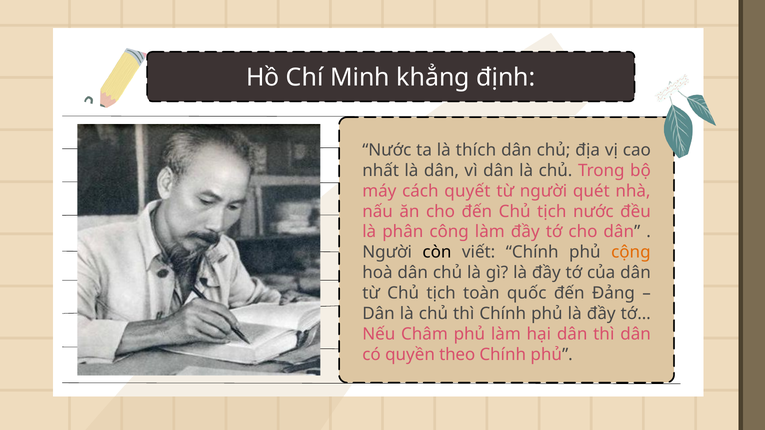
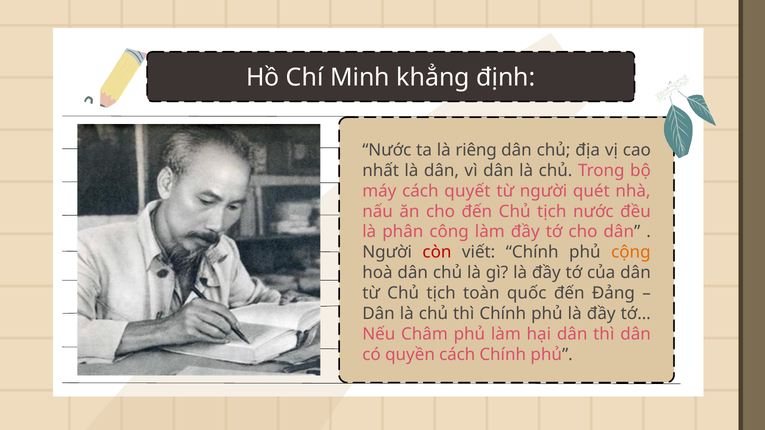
thích: thích -> riêng
còn colour: black -> red
quyền theo: theo -> cách
